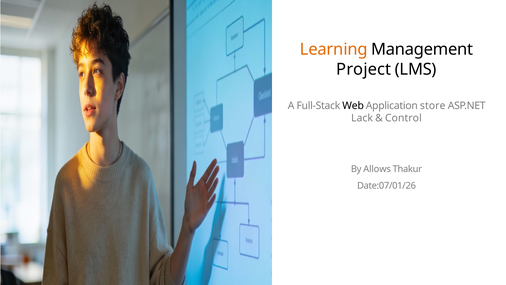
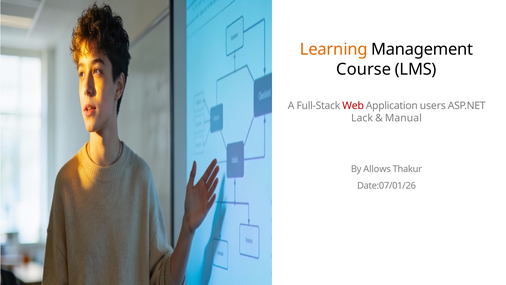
Project: Project -> Course
Web colour: black -> red
store: store -> users
Control: Control -> Manual
